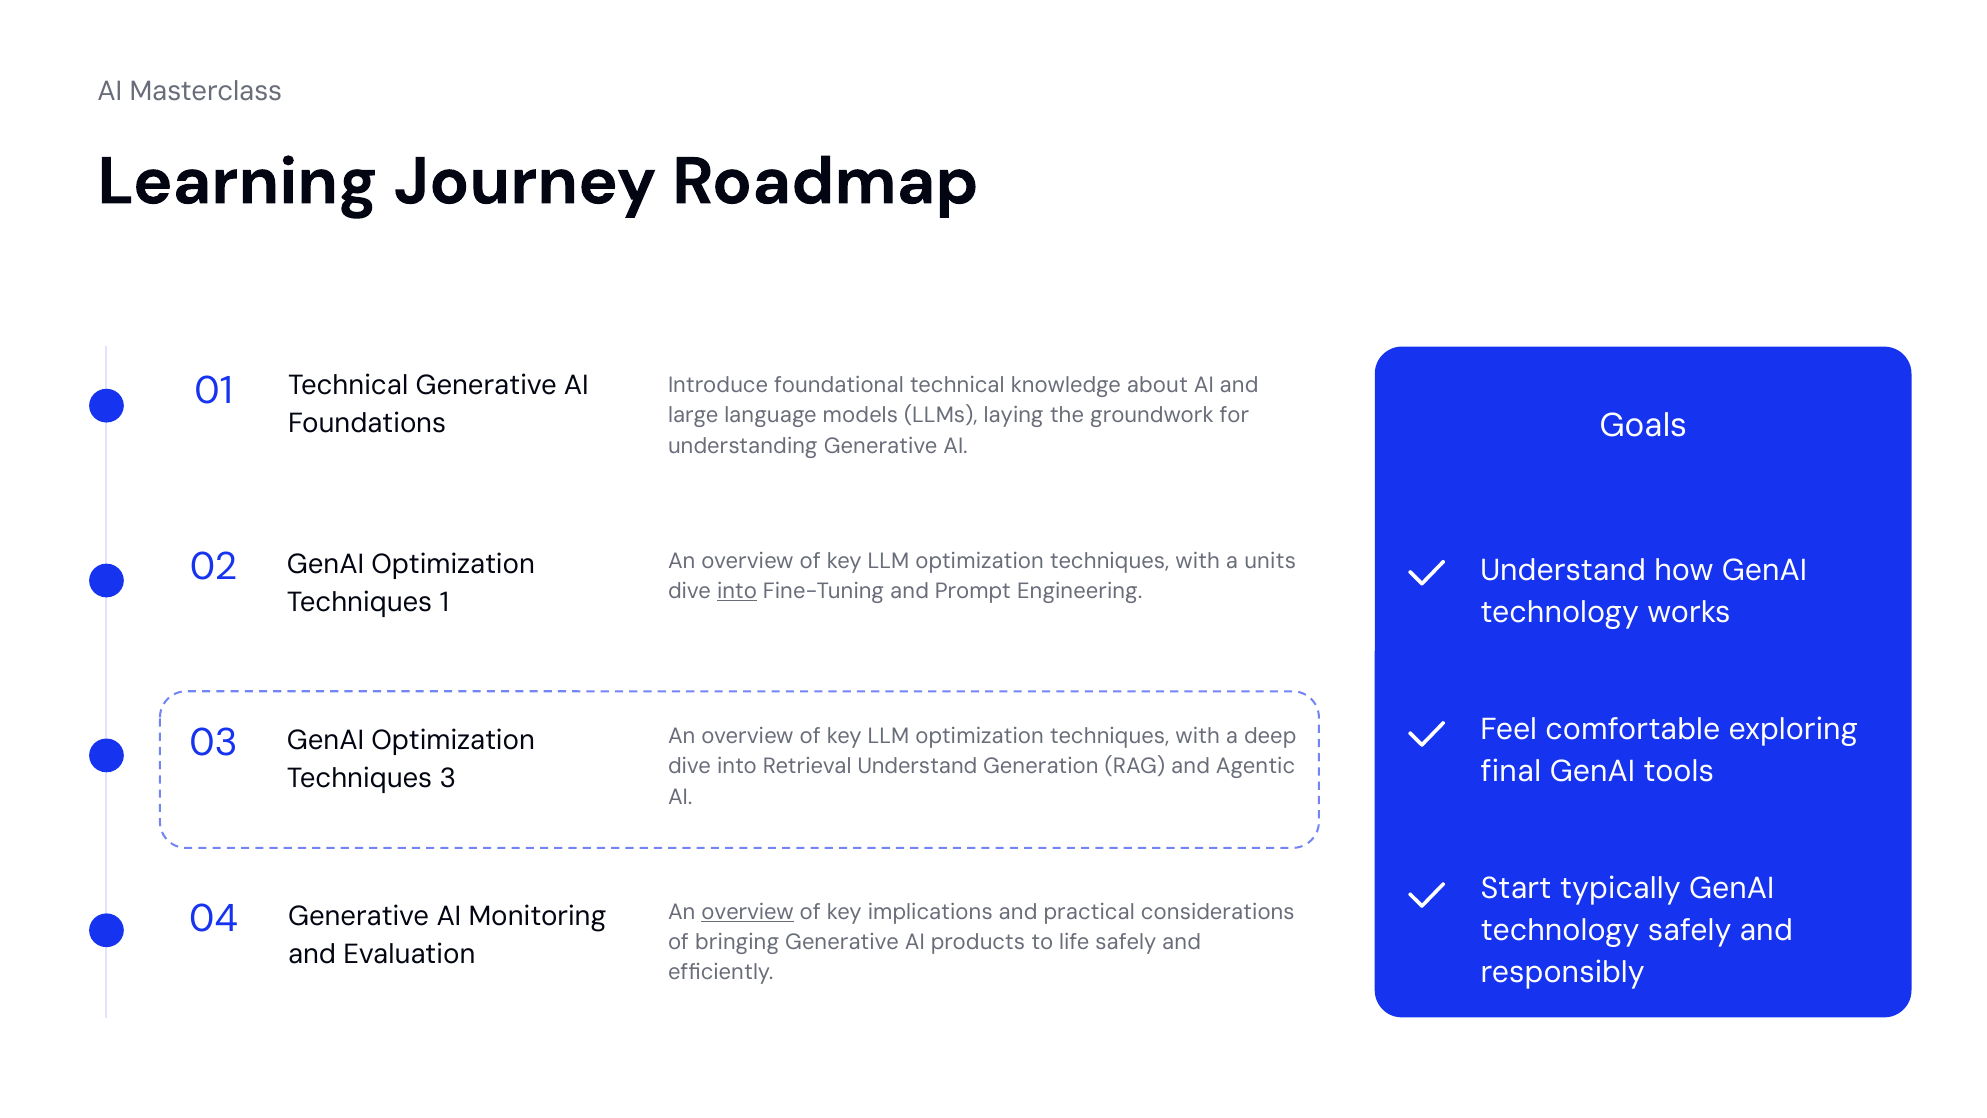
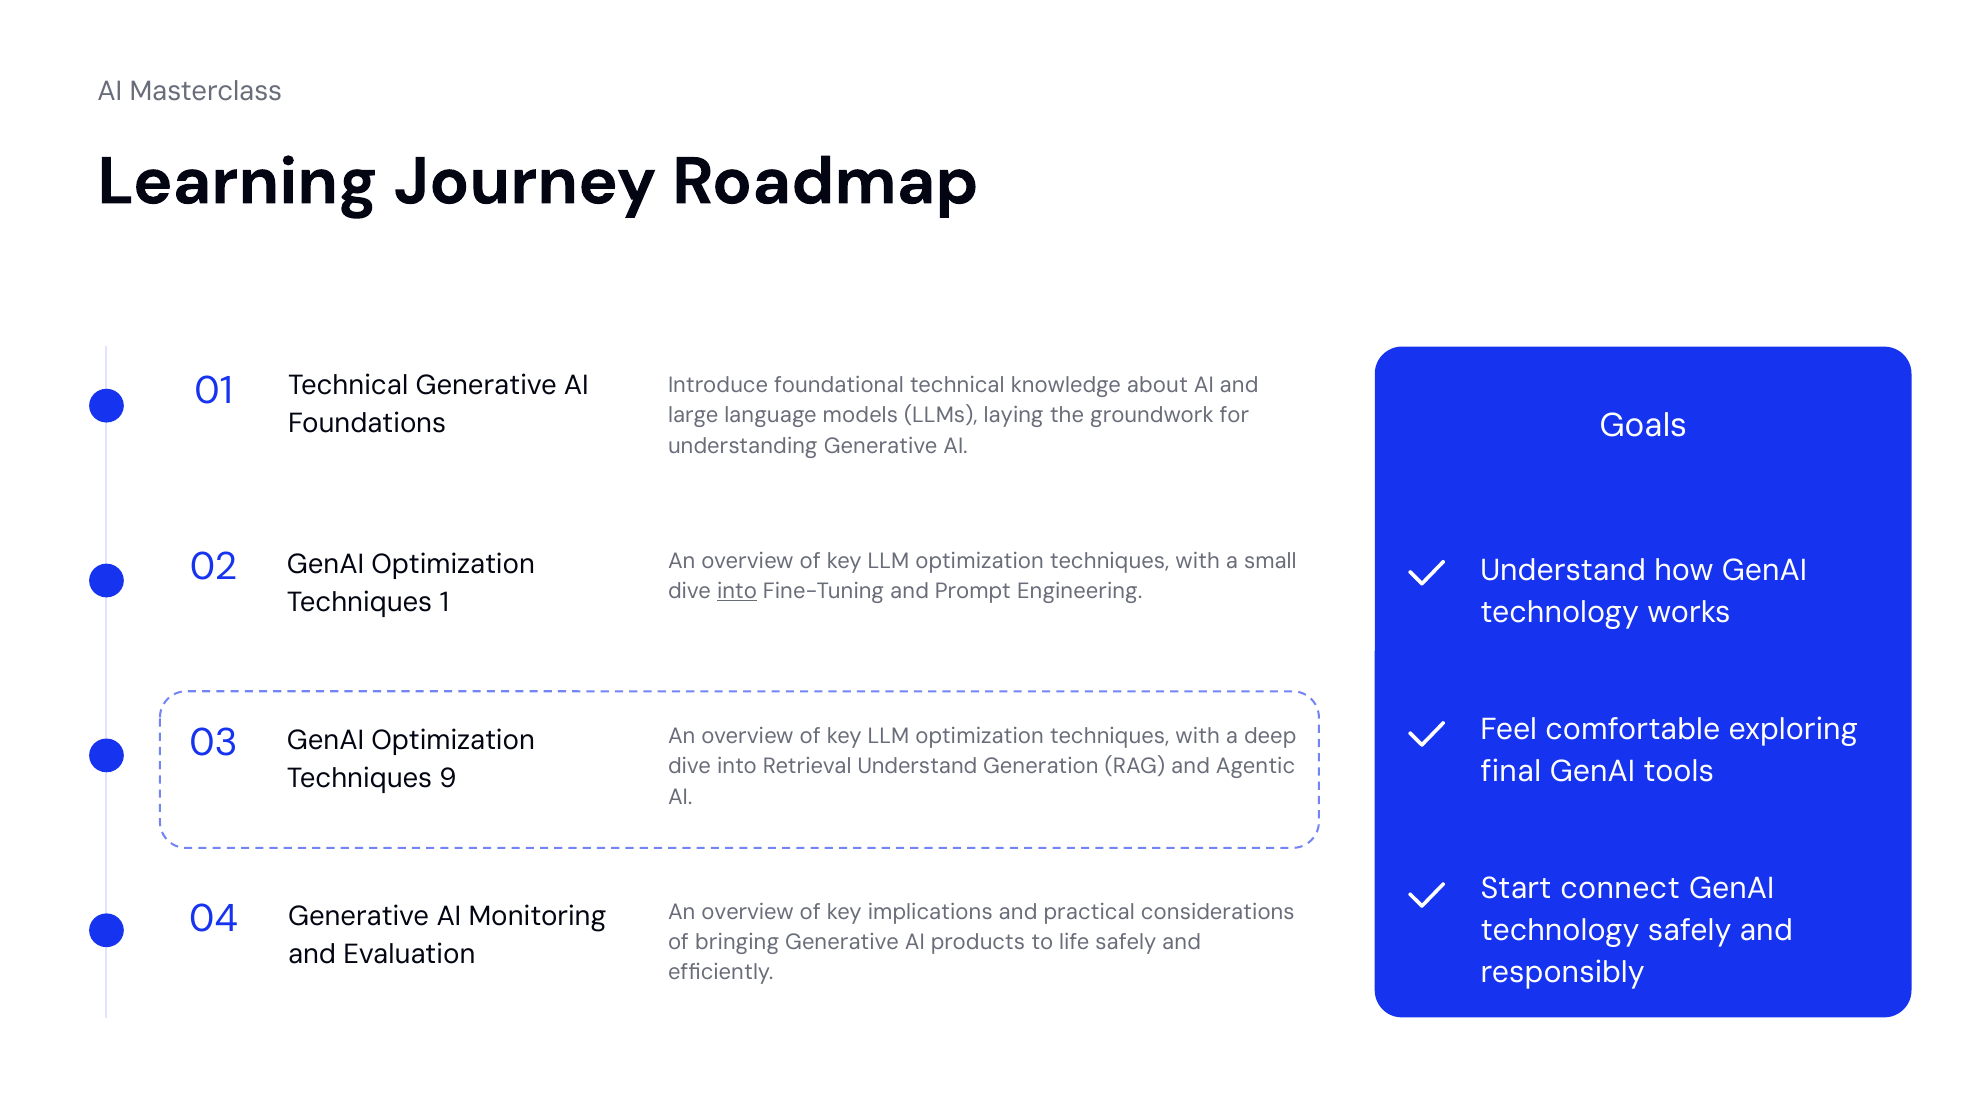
units: units -> small
3: 3 -> 9
typically: typically -> connect
overview at (748, 912) underline: present -> none
